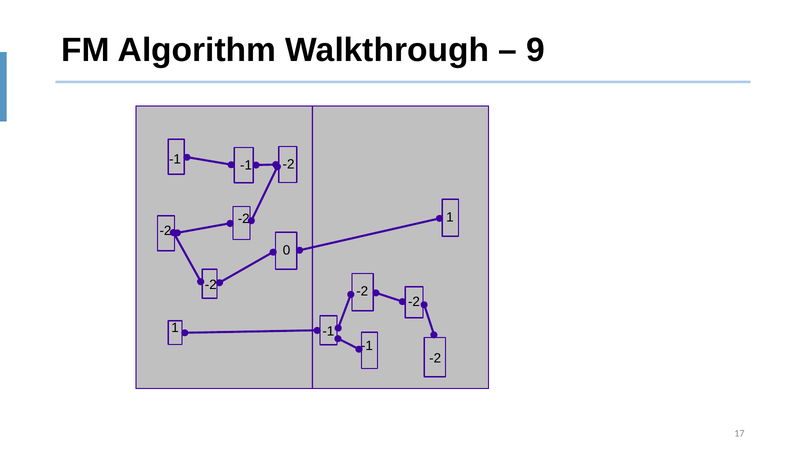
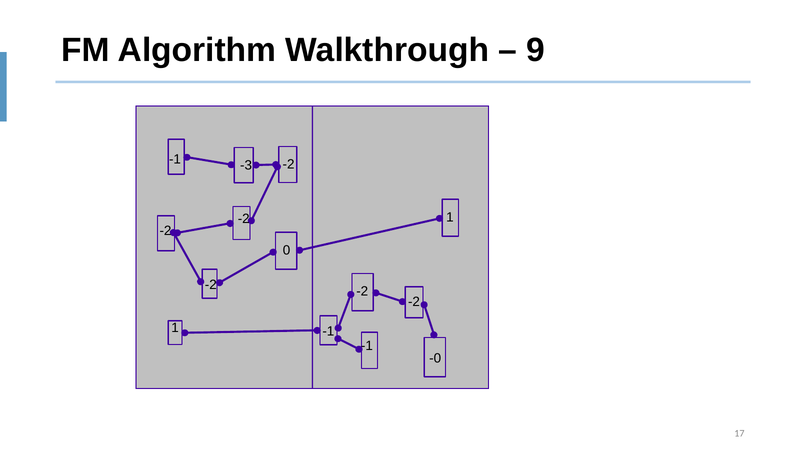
-1 at (246, 165): -1 -> -3
-2 at (435, 358): -2 -> -0
